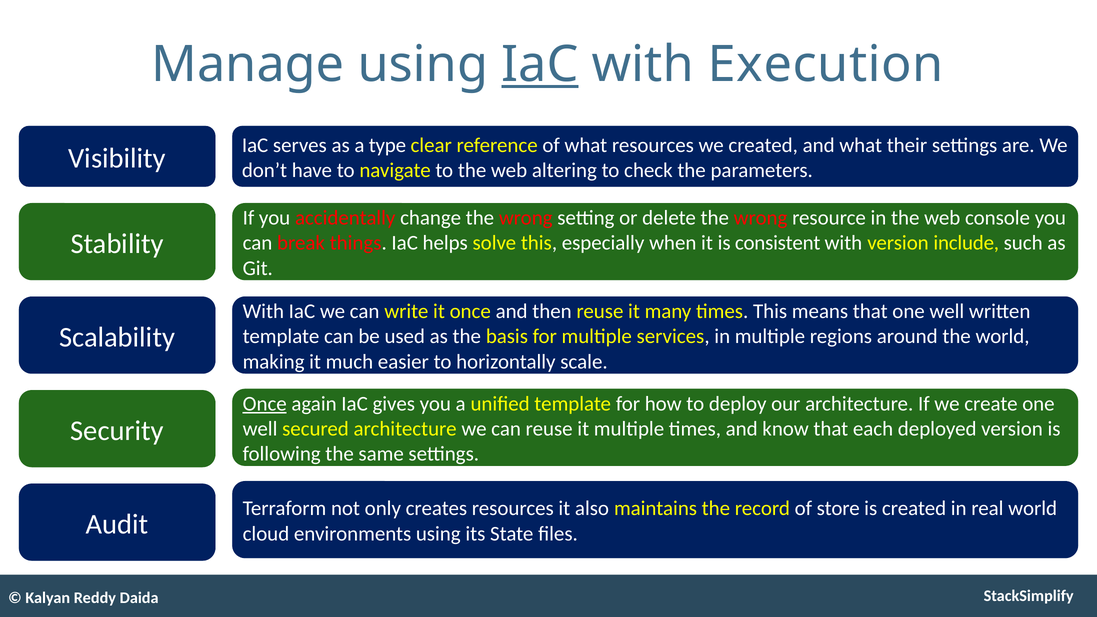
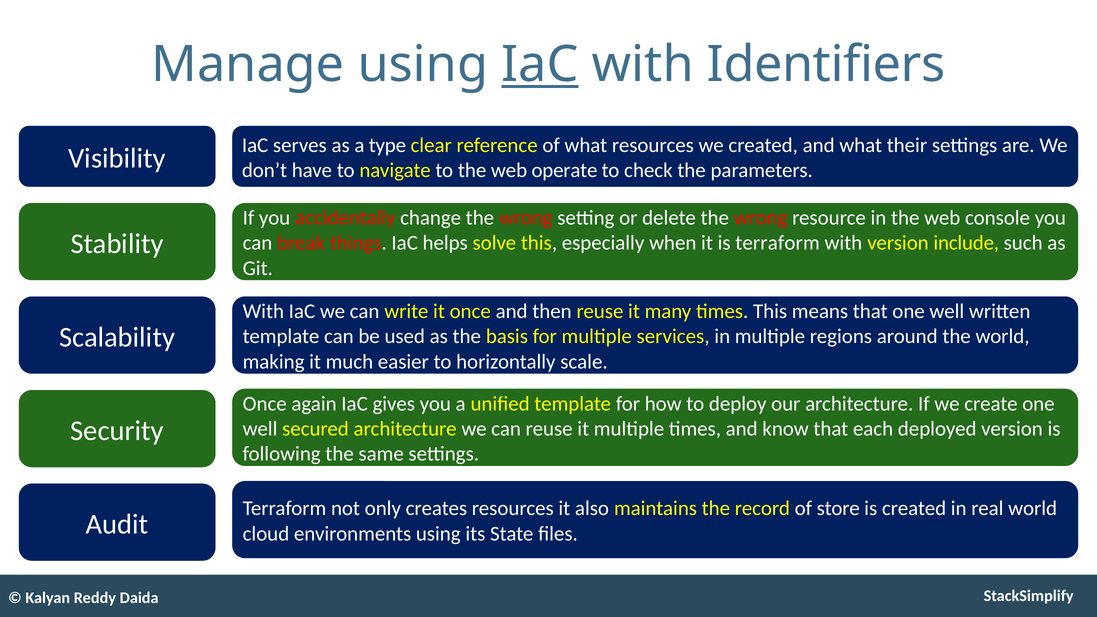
Execution: Execution -> Identifiers
altering: altering -> operate
is consistent: consistent -> terraform
Once at (265, 404) underline: present -> none
